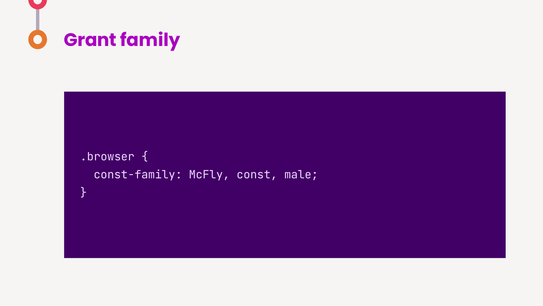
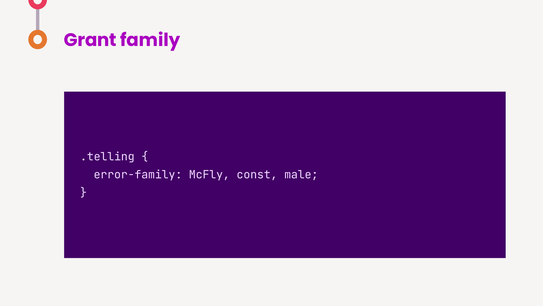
.browser: .browser -> .telling
const-family: const-family -> error-family
